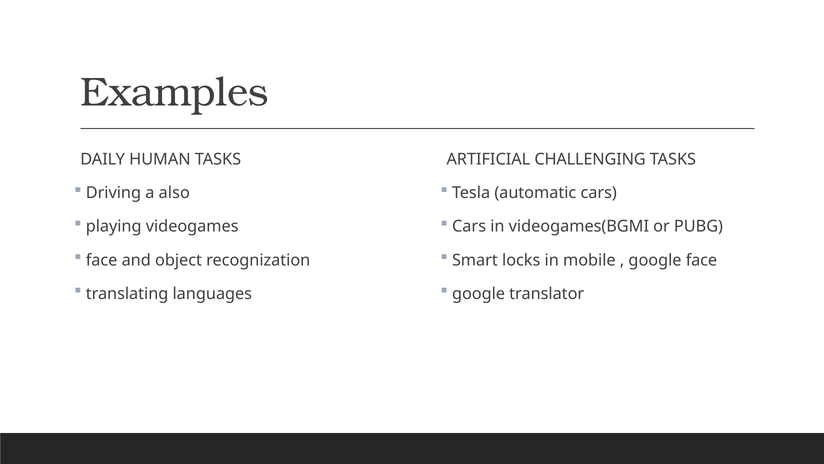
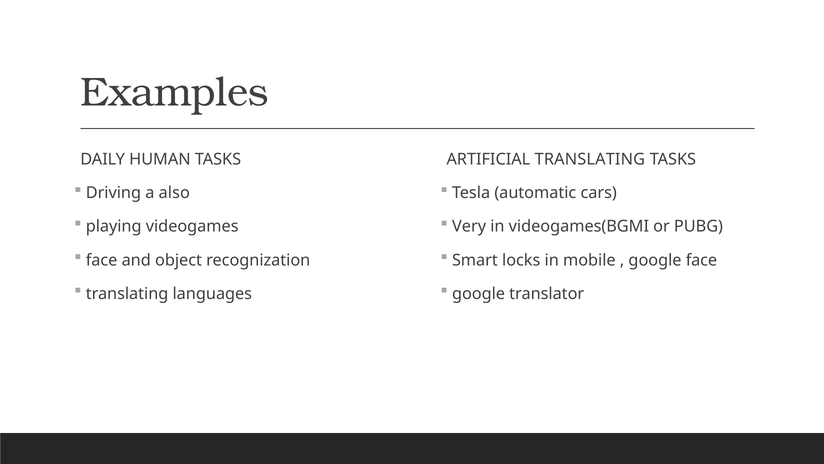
ARTIFICIAL CHALLENGING: CHALLENGING -> TRANSLATING
Cars at (469, 226): Cars -> Very
